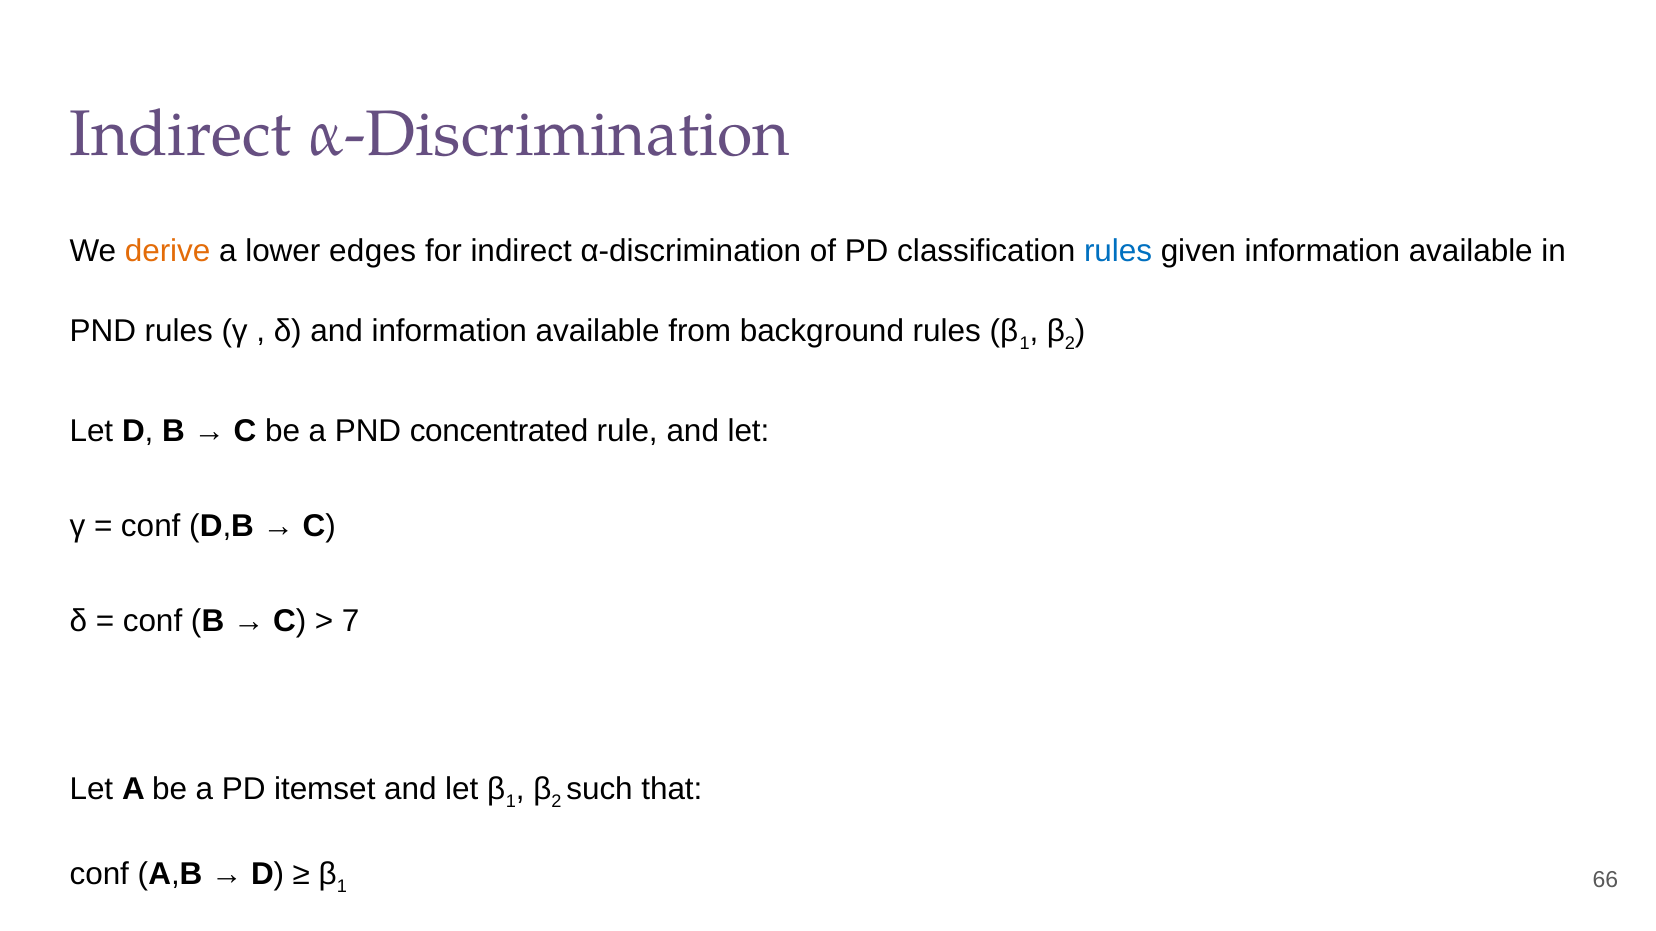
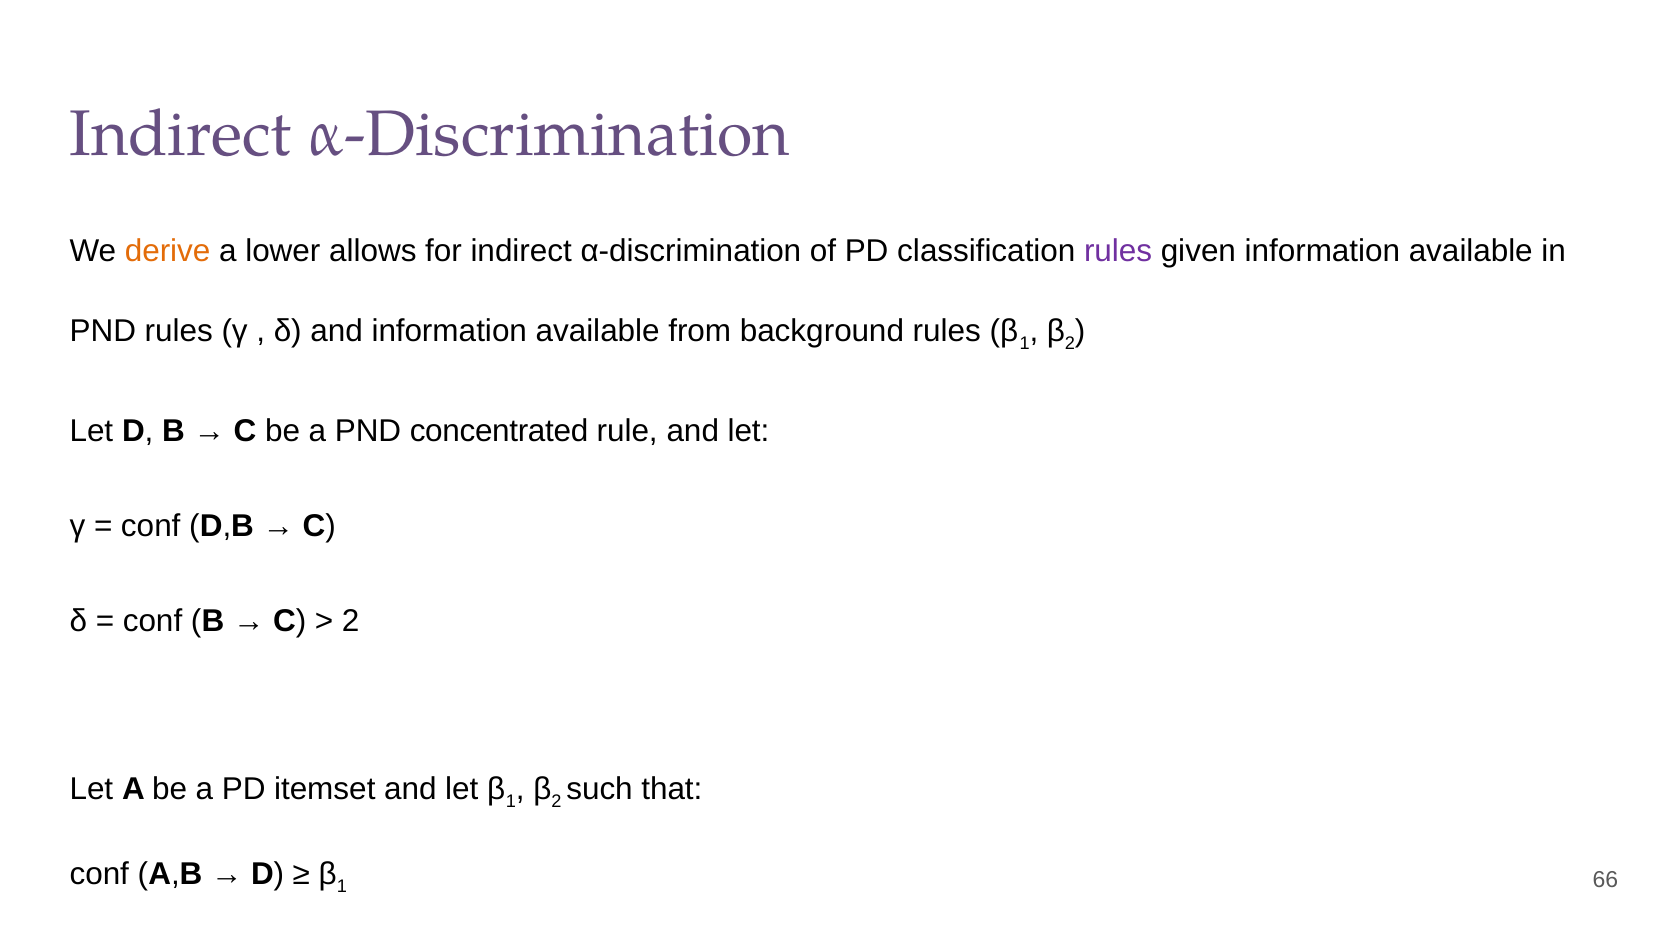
edges: edges -> allows
rules at (1118, 252) colour: blue -> purple
7 at (351, 622): 7 -> 2
